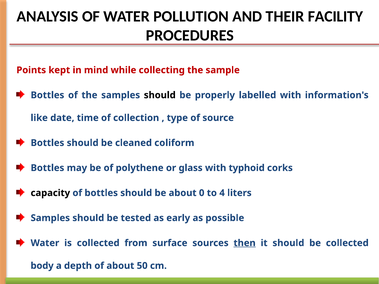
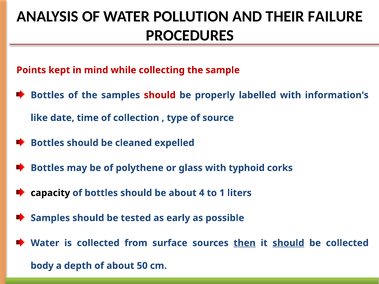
FACILITY: FACILITY -> FAILURE
should at (160, 95) colour: black -> red
coliform: coliform -> expelled
0: 0 -> 4
4: 4 -> 1
should at (288, 243) underline: none -> present
